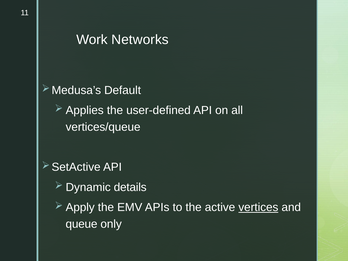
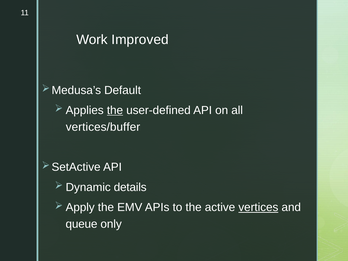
Networks: Networks -> Improved
the at (115, 110) underline: none -> present
vertices/queue: vertices/queue -> vertices/buffer
